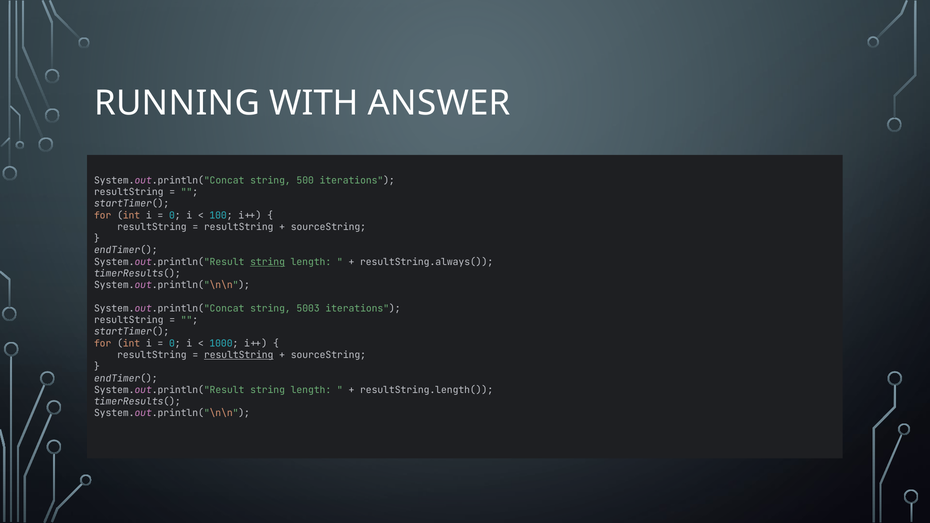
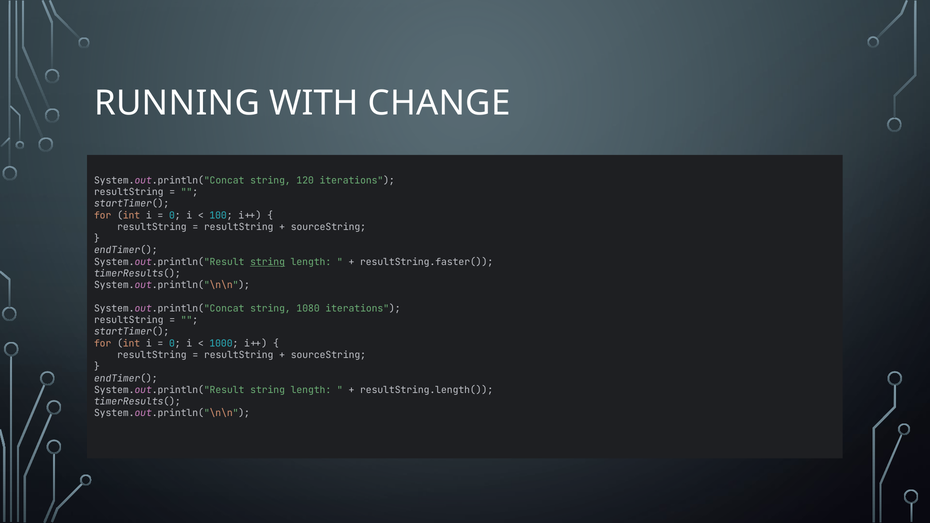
ANSWER: ANSWER -> CHANGE
500: 500 -> 120
resultString.always(: resultString.always( -> resultString.faster(
5003: 5003 -> 1080
resultString at (239, 355) underline: present -> none
